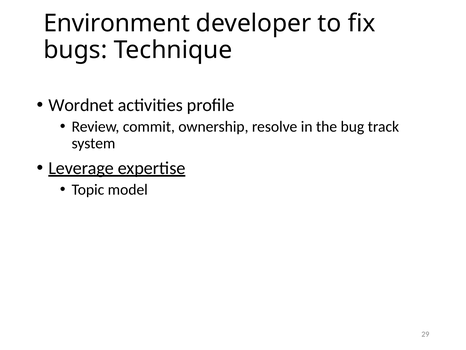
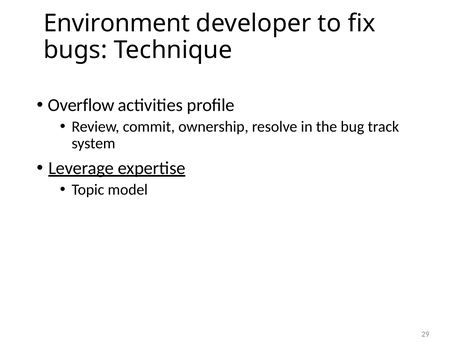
Wordnet: Wordnet -> Overflow
